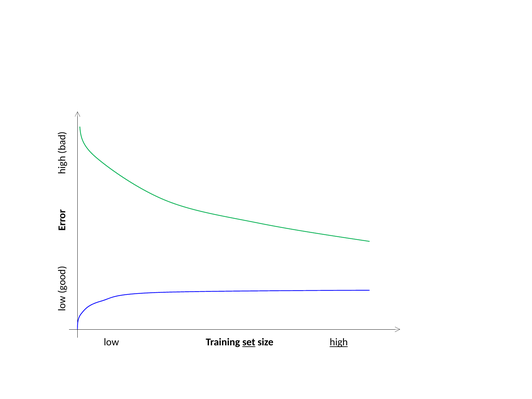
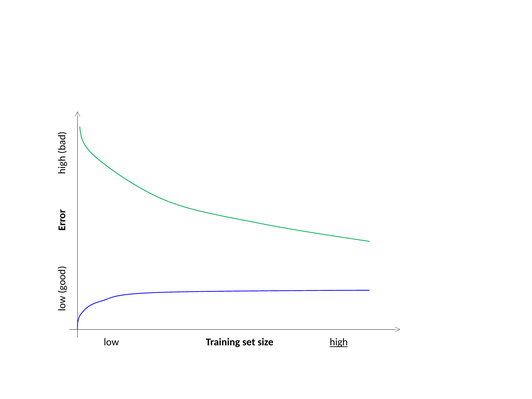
set underline: present -> none
